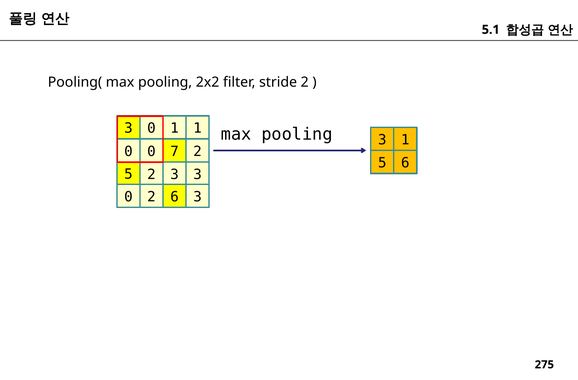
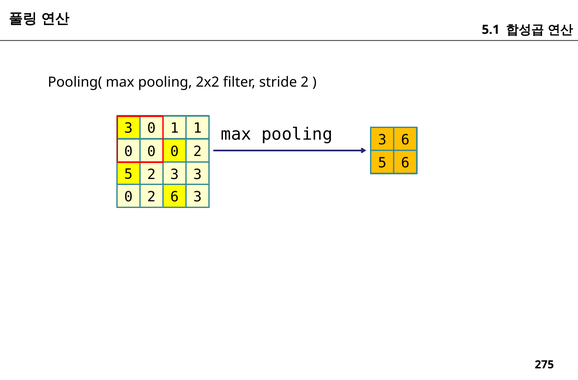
3 1: 1 -> 6
0 0 7: 7 -> 0
